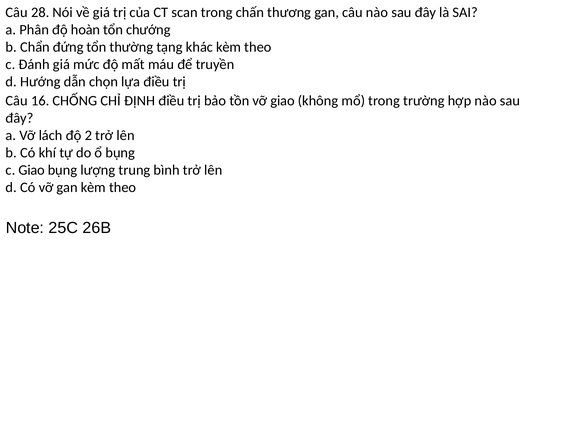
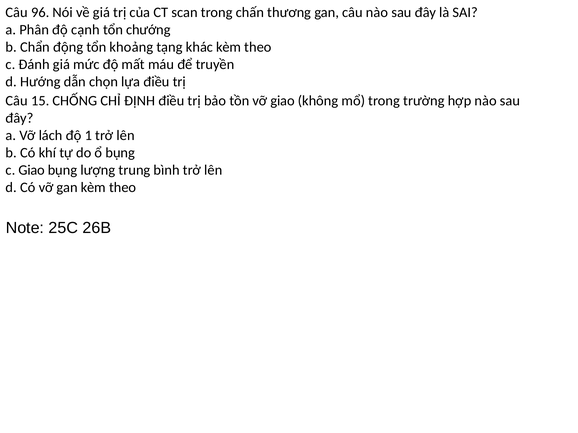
28: 28 -> 96
hoàn: hoàn -> cạnh
đứng: đứng -> động
thường: thường -> khoảng
16: 16 -> 15
2: 2 -> 1
